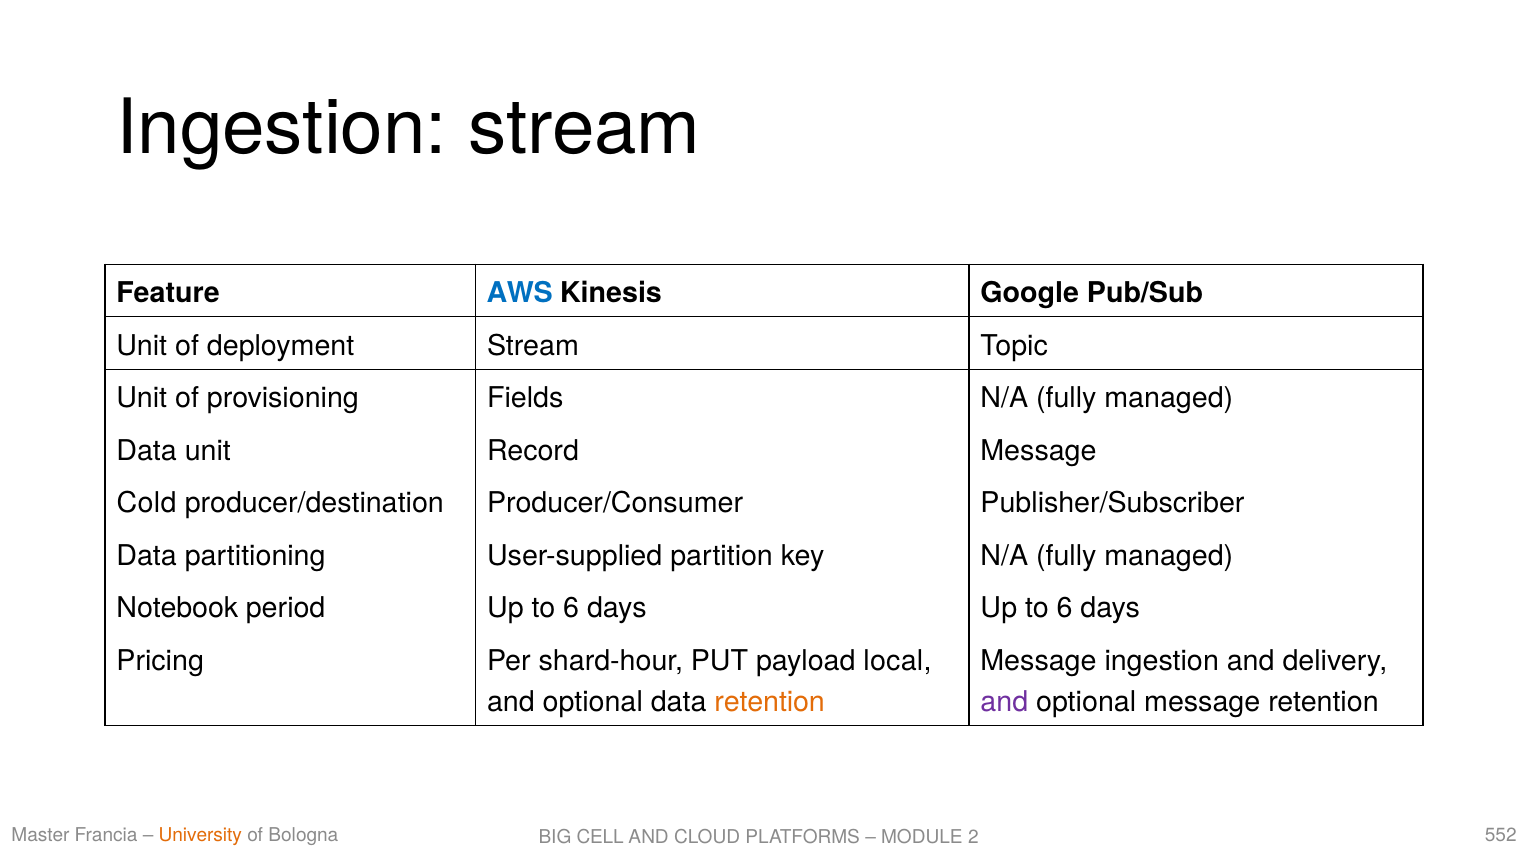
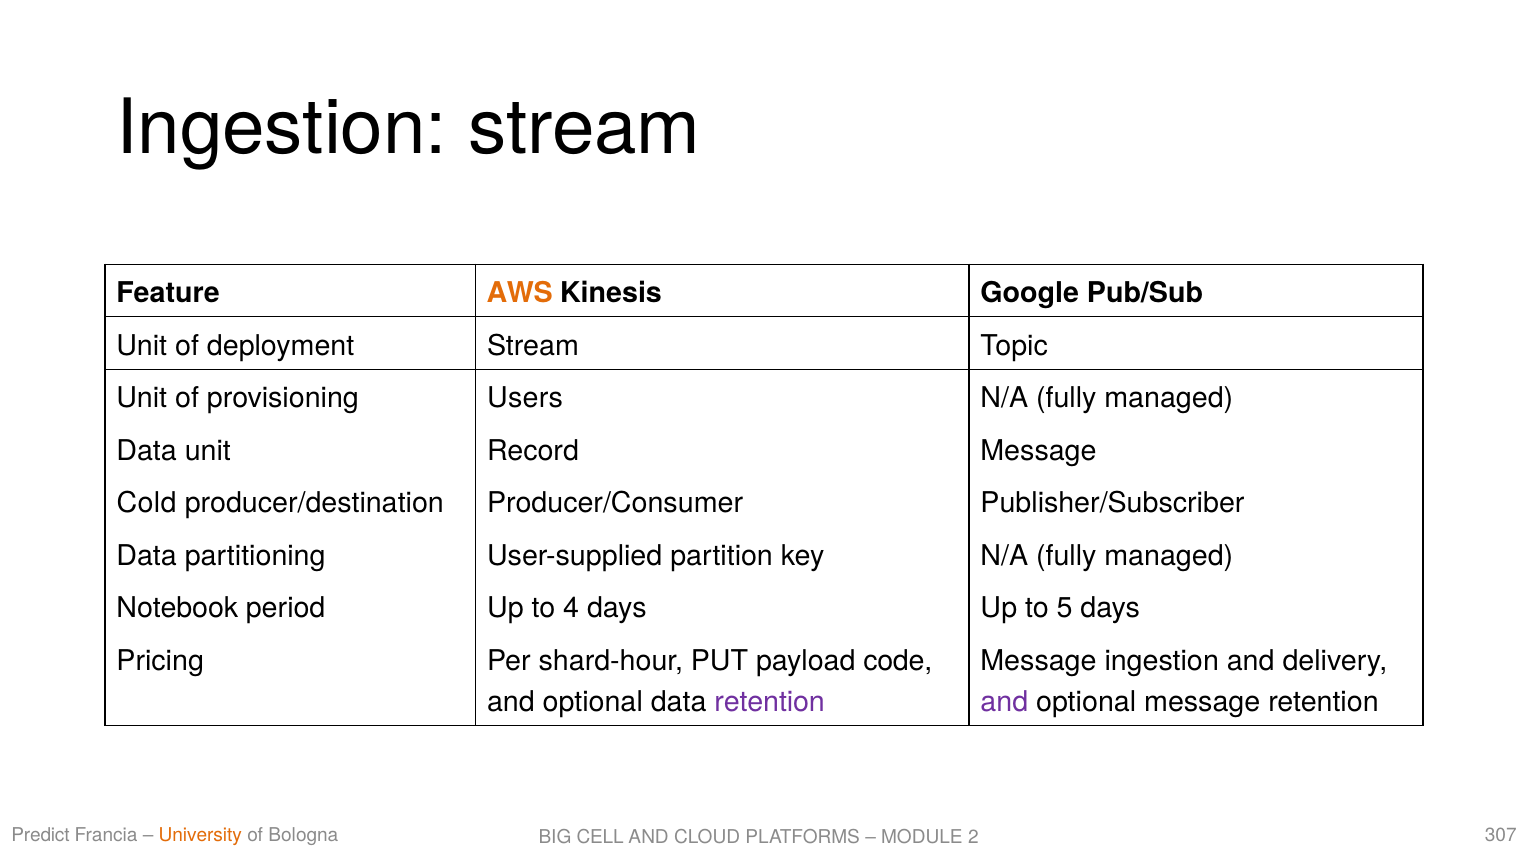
AWS colour: blue -> orange
Fields: Fields -> Users
period Up to 6: 6 -> 4
days Up to 6: 6 -> 5
local: local -> code
retention at (770, 703) colour: orange -> purple
Master: Master -> Predict
552: 552 -> 307
